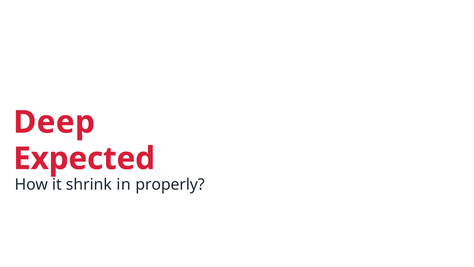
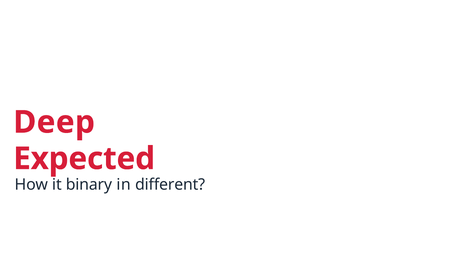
shrink: shrink -> binary
properly: properly -> different
